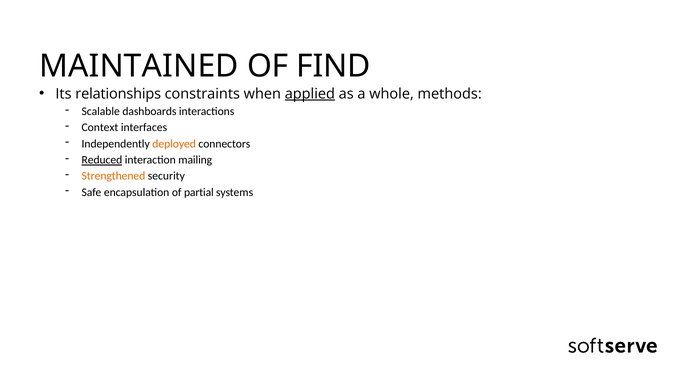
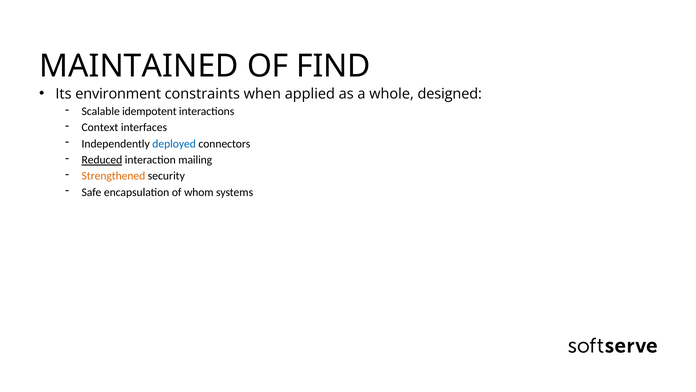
relationships: relationships -> environment
applied underline: present -> none
methods: methods -> designed
dashboards: dashboards -> idempotent
deployed colour: orange -> blue
partial: partial -> whom
